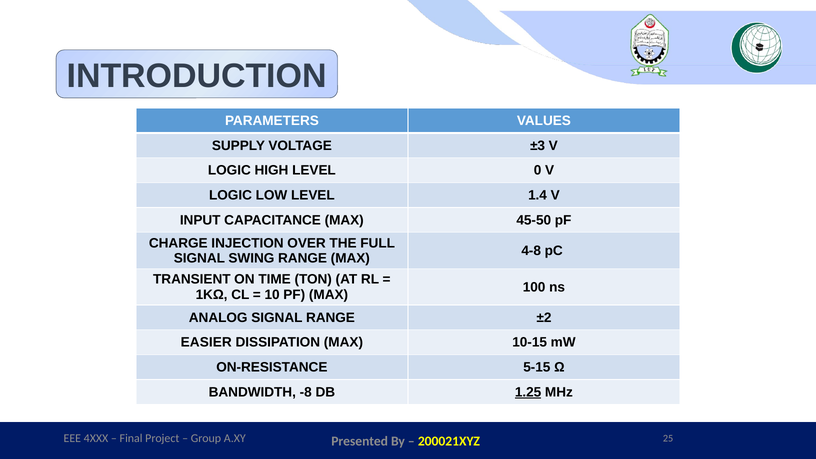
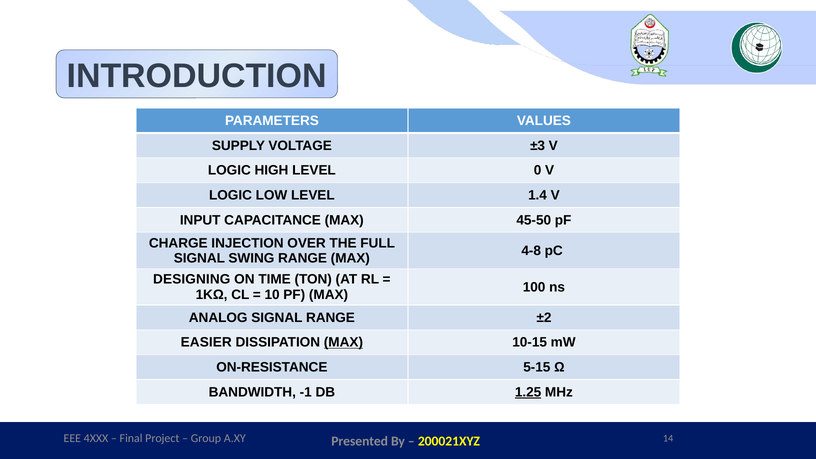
TRANSIENT: TRANSIENT -> DESIGNING
MAX at (343, 342) underline: none -> present
-8: -8 -> -1
25: 25 -> 14
